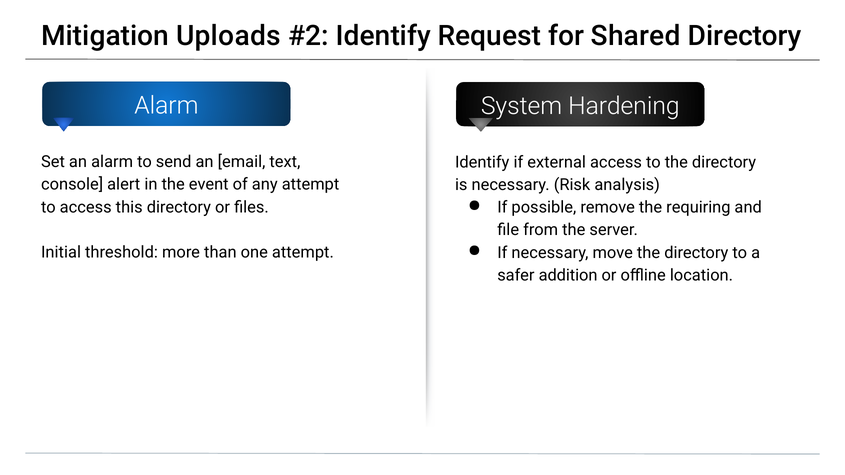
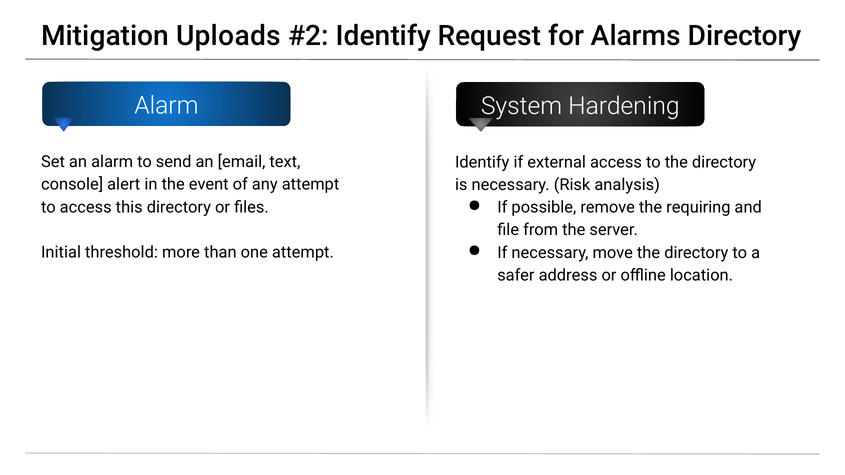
Shared: Shared -> Alarms
addition: addition -> address
